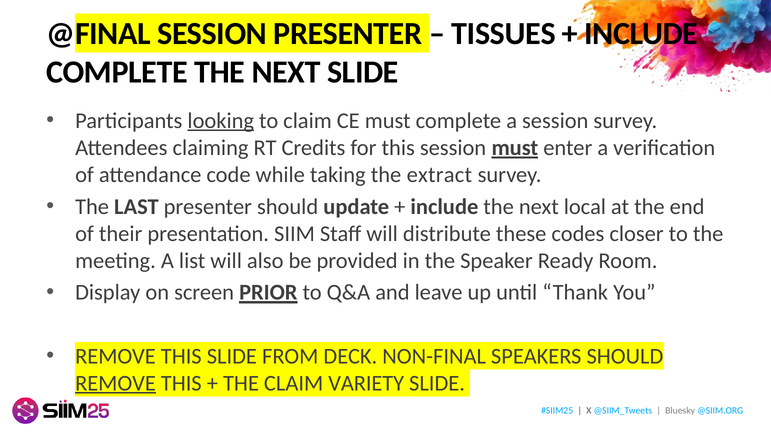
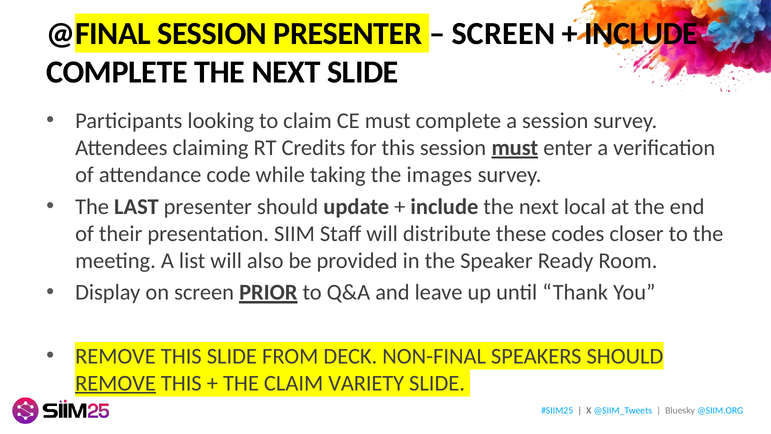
TISSUES at (504, 33): TISSUES -> SCREEN
looking underline: present -> none
extract: extract -> images
